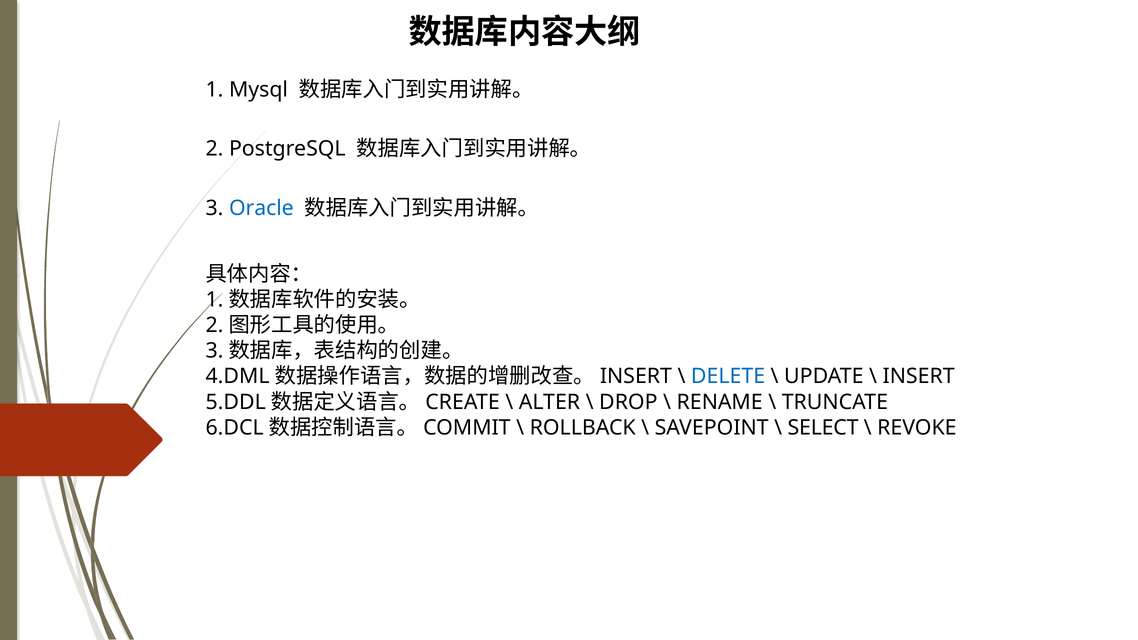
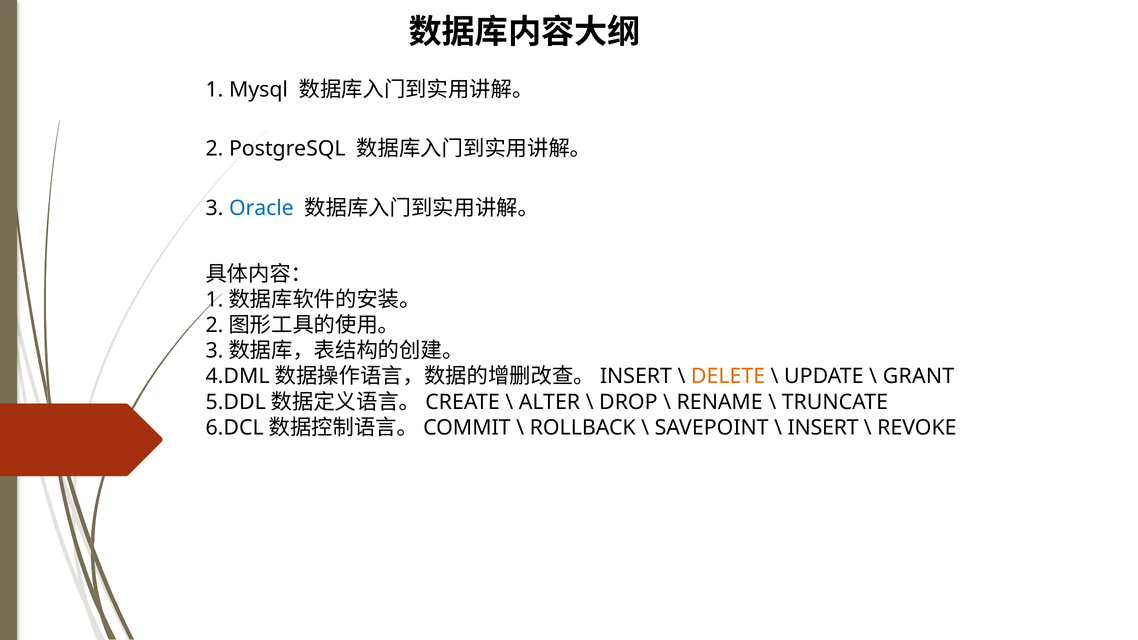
DELETE colour: blue -> orange
INSERT: INSERT -> GRANT
SELECT: SELECT -> INSERT
